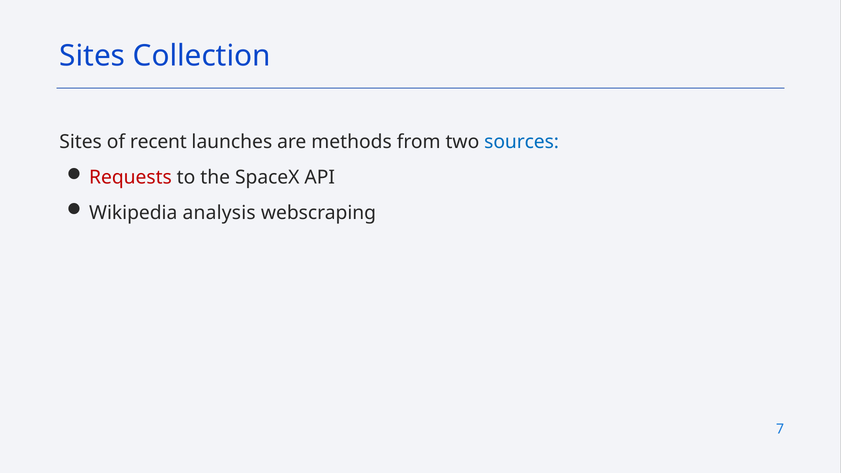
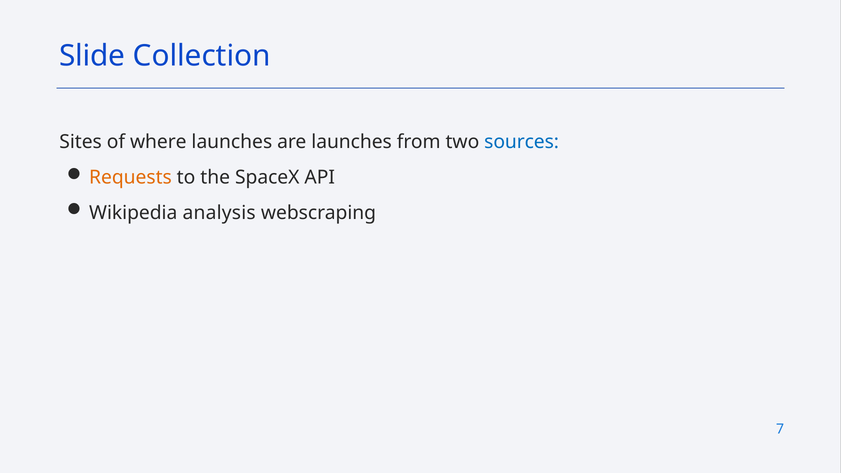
Sites at (92, 56): Sites -> Slide
recent: recent -> where
are methods: methods -> launches
Requests colour: red -> orange
